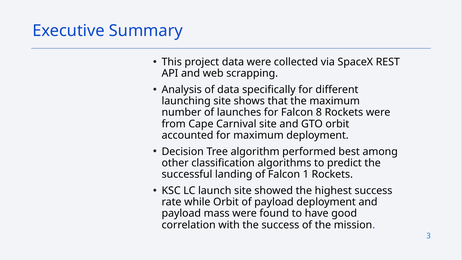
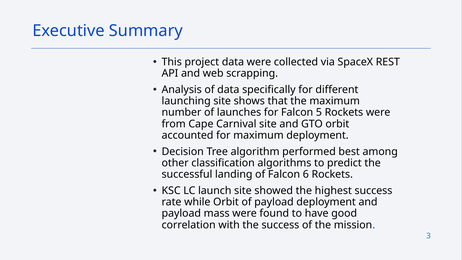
8: 8 -> 5
1: 1 -> 6
